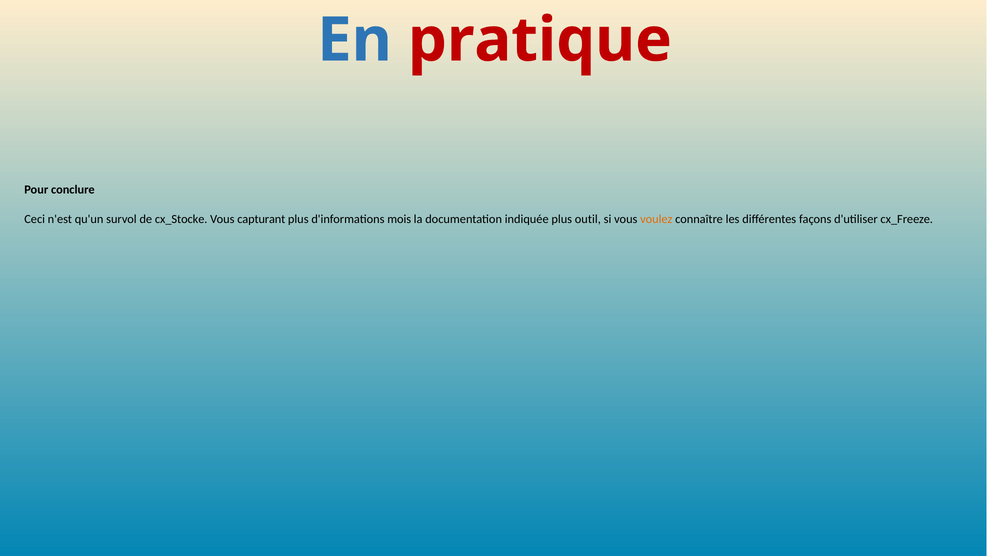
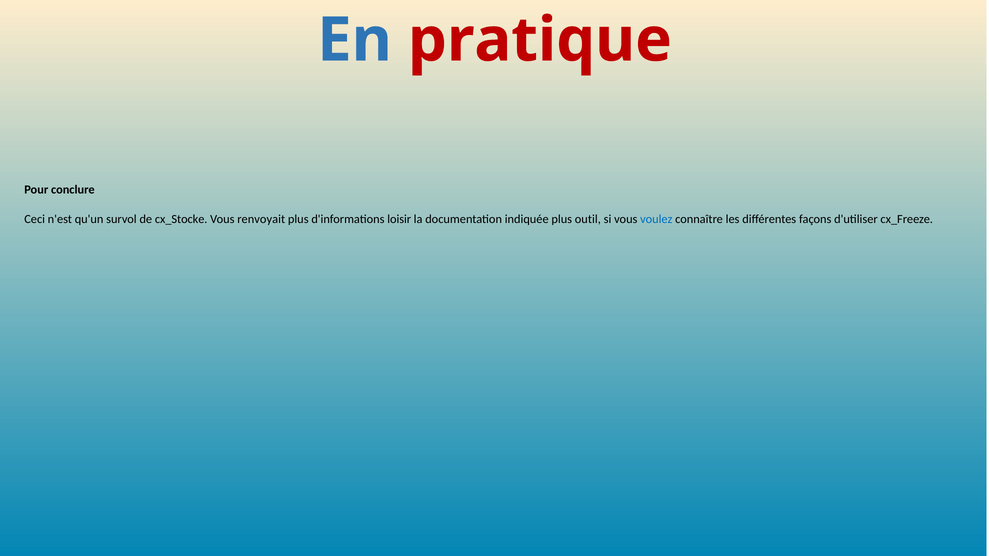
capturant: capturant -> renvoyait
mois: mois -> loisir
voulez colour: orange -> blue
